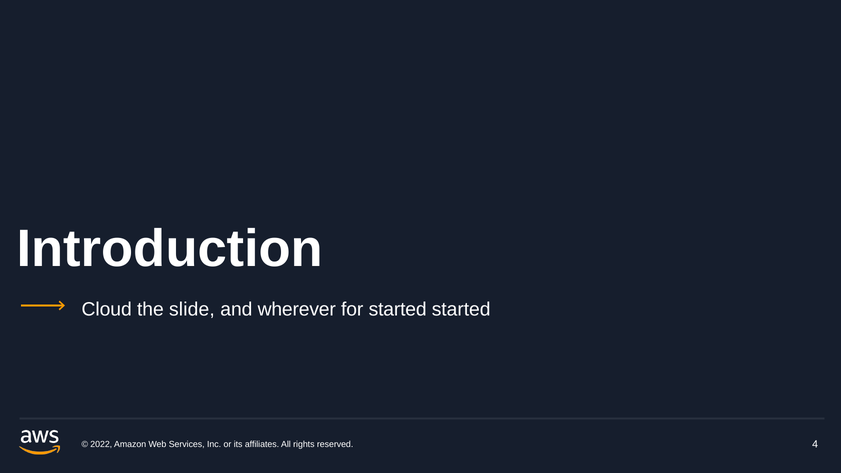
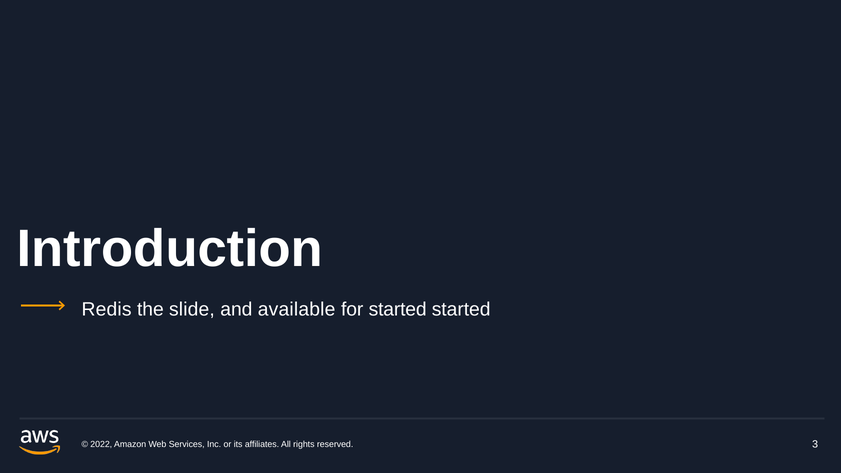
Cloud: Cloud -> Redis
wherever: wherever -> available
4: 4 -> 3
